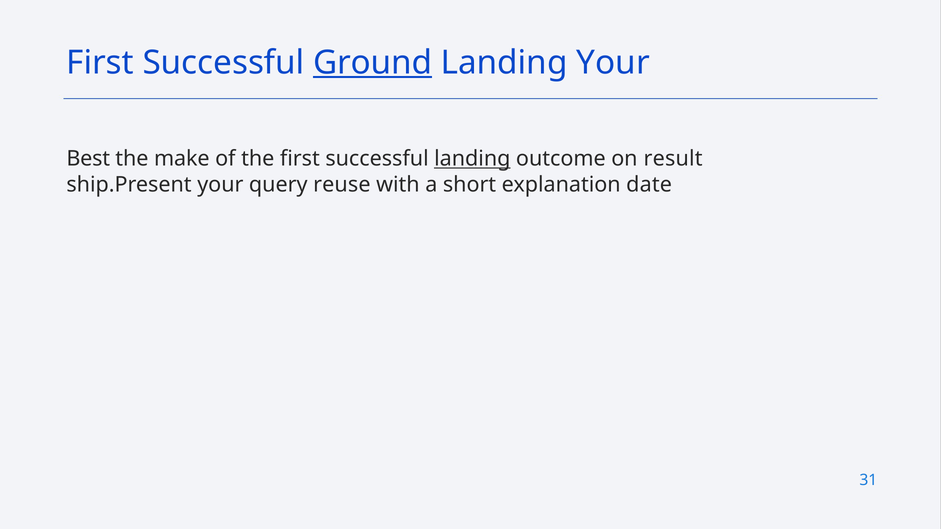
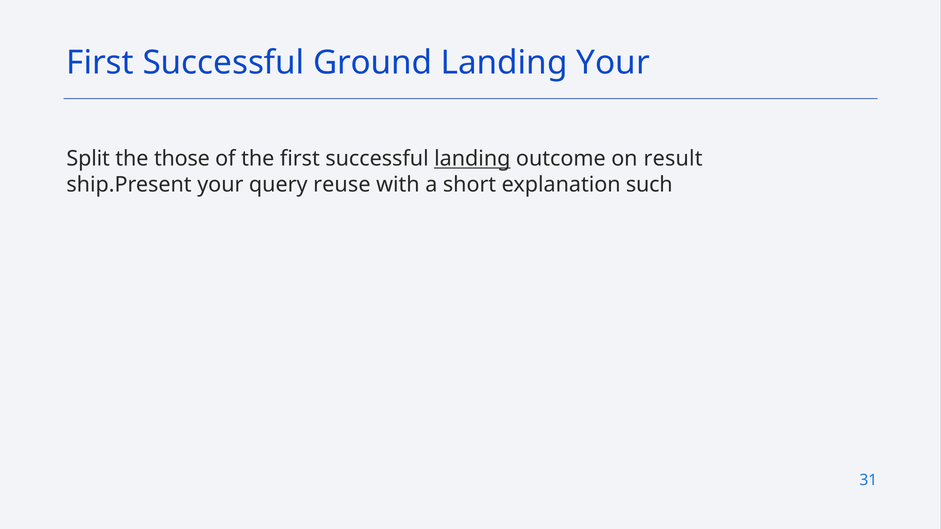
Ground underline: present -> none
Best: Best -> Split
make: make -> those
date: date -> such
